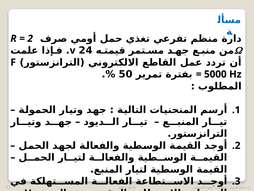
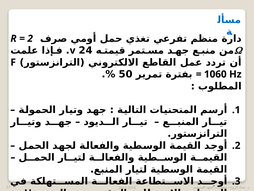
5000: 5000 -> 1060
